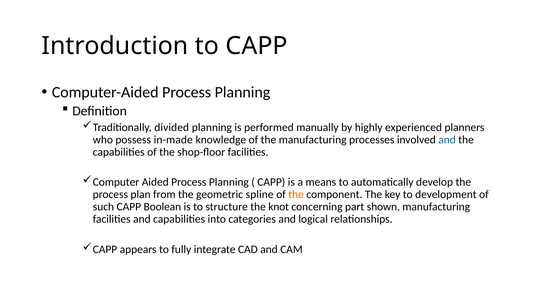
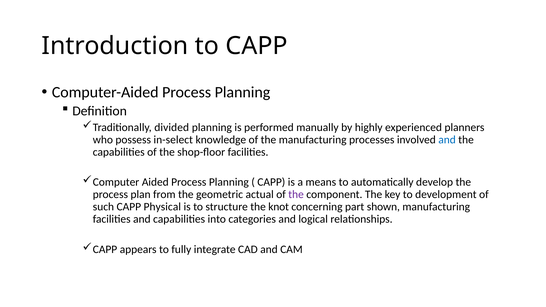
in-made: in-made -> in-select
spline: spline -> actual
the at (296, 195) colour: orange -> purple
Boolean: Boolean -> Physical
